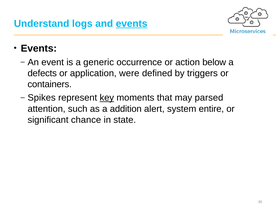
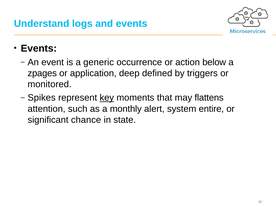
events at (132, 24) underline: present -> none
defects: defects -> zpages
were: were -> deep
containers: containers -> monitored
parsed: parsed -> flattens
addition: addition -> monthly
